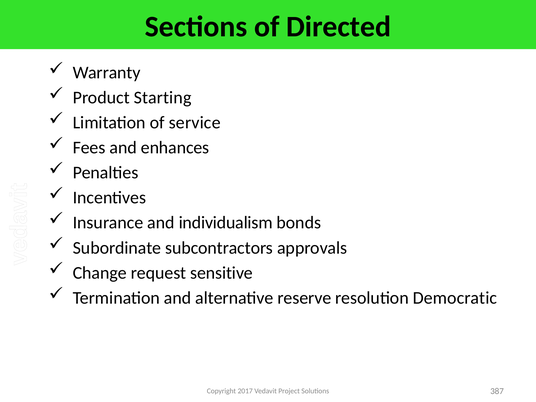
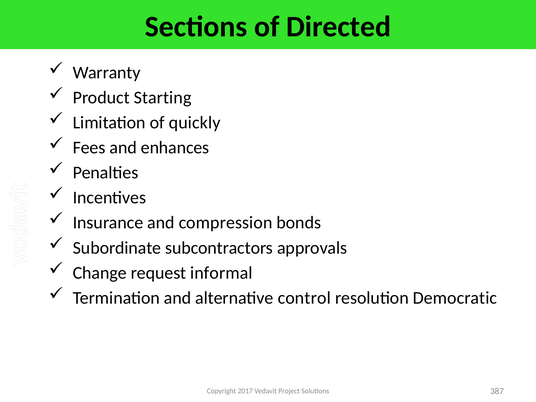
service: service -> quickly
individualism: individualism -> compression
sensitive: sensitive -> informal
reserve: reserve -> control
